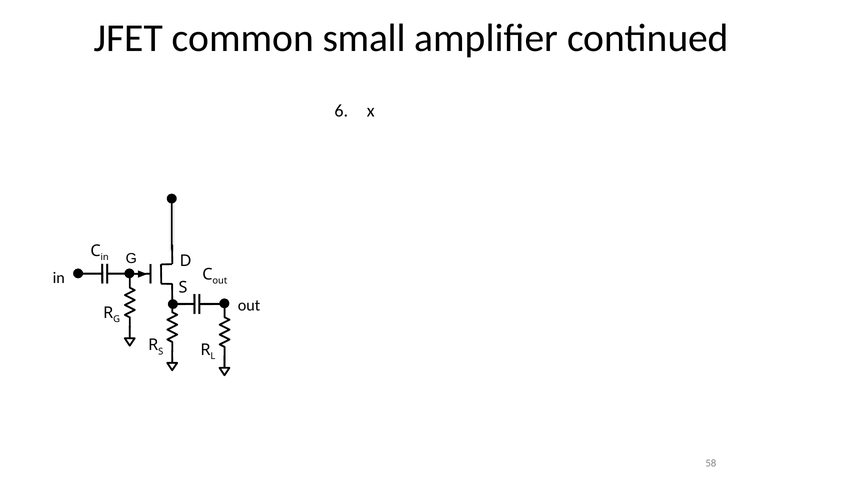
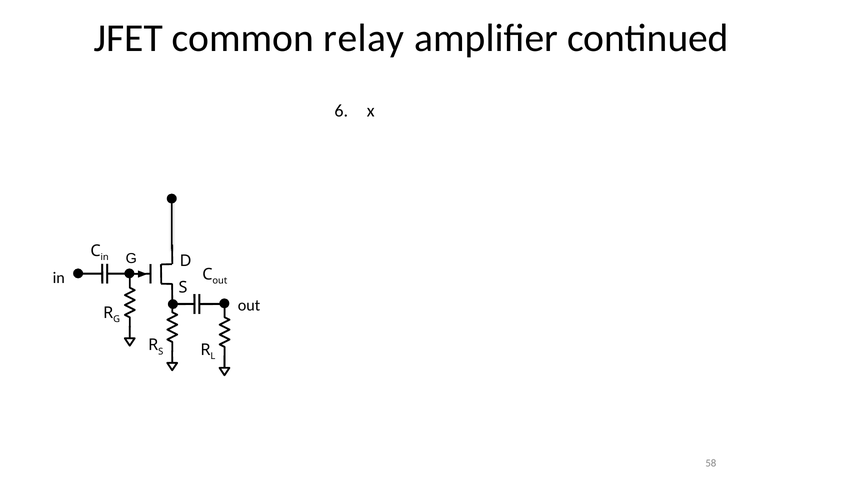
small: small -> relay
